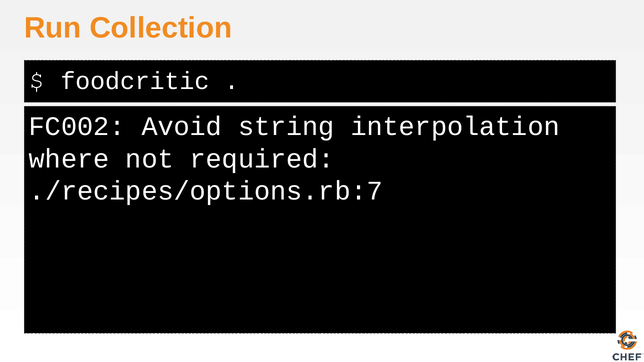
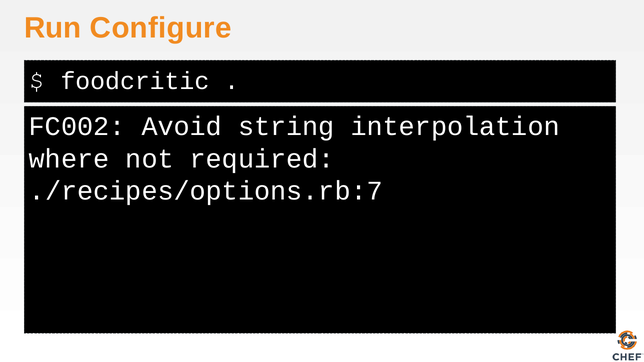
Collection: Collection -> Configure
